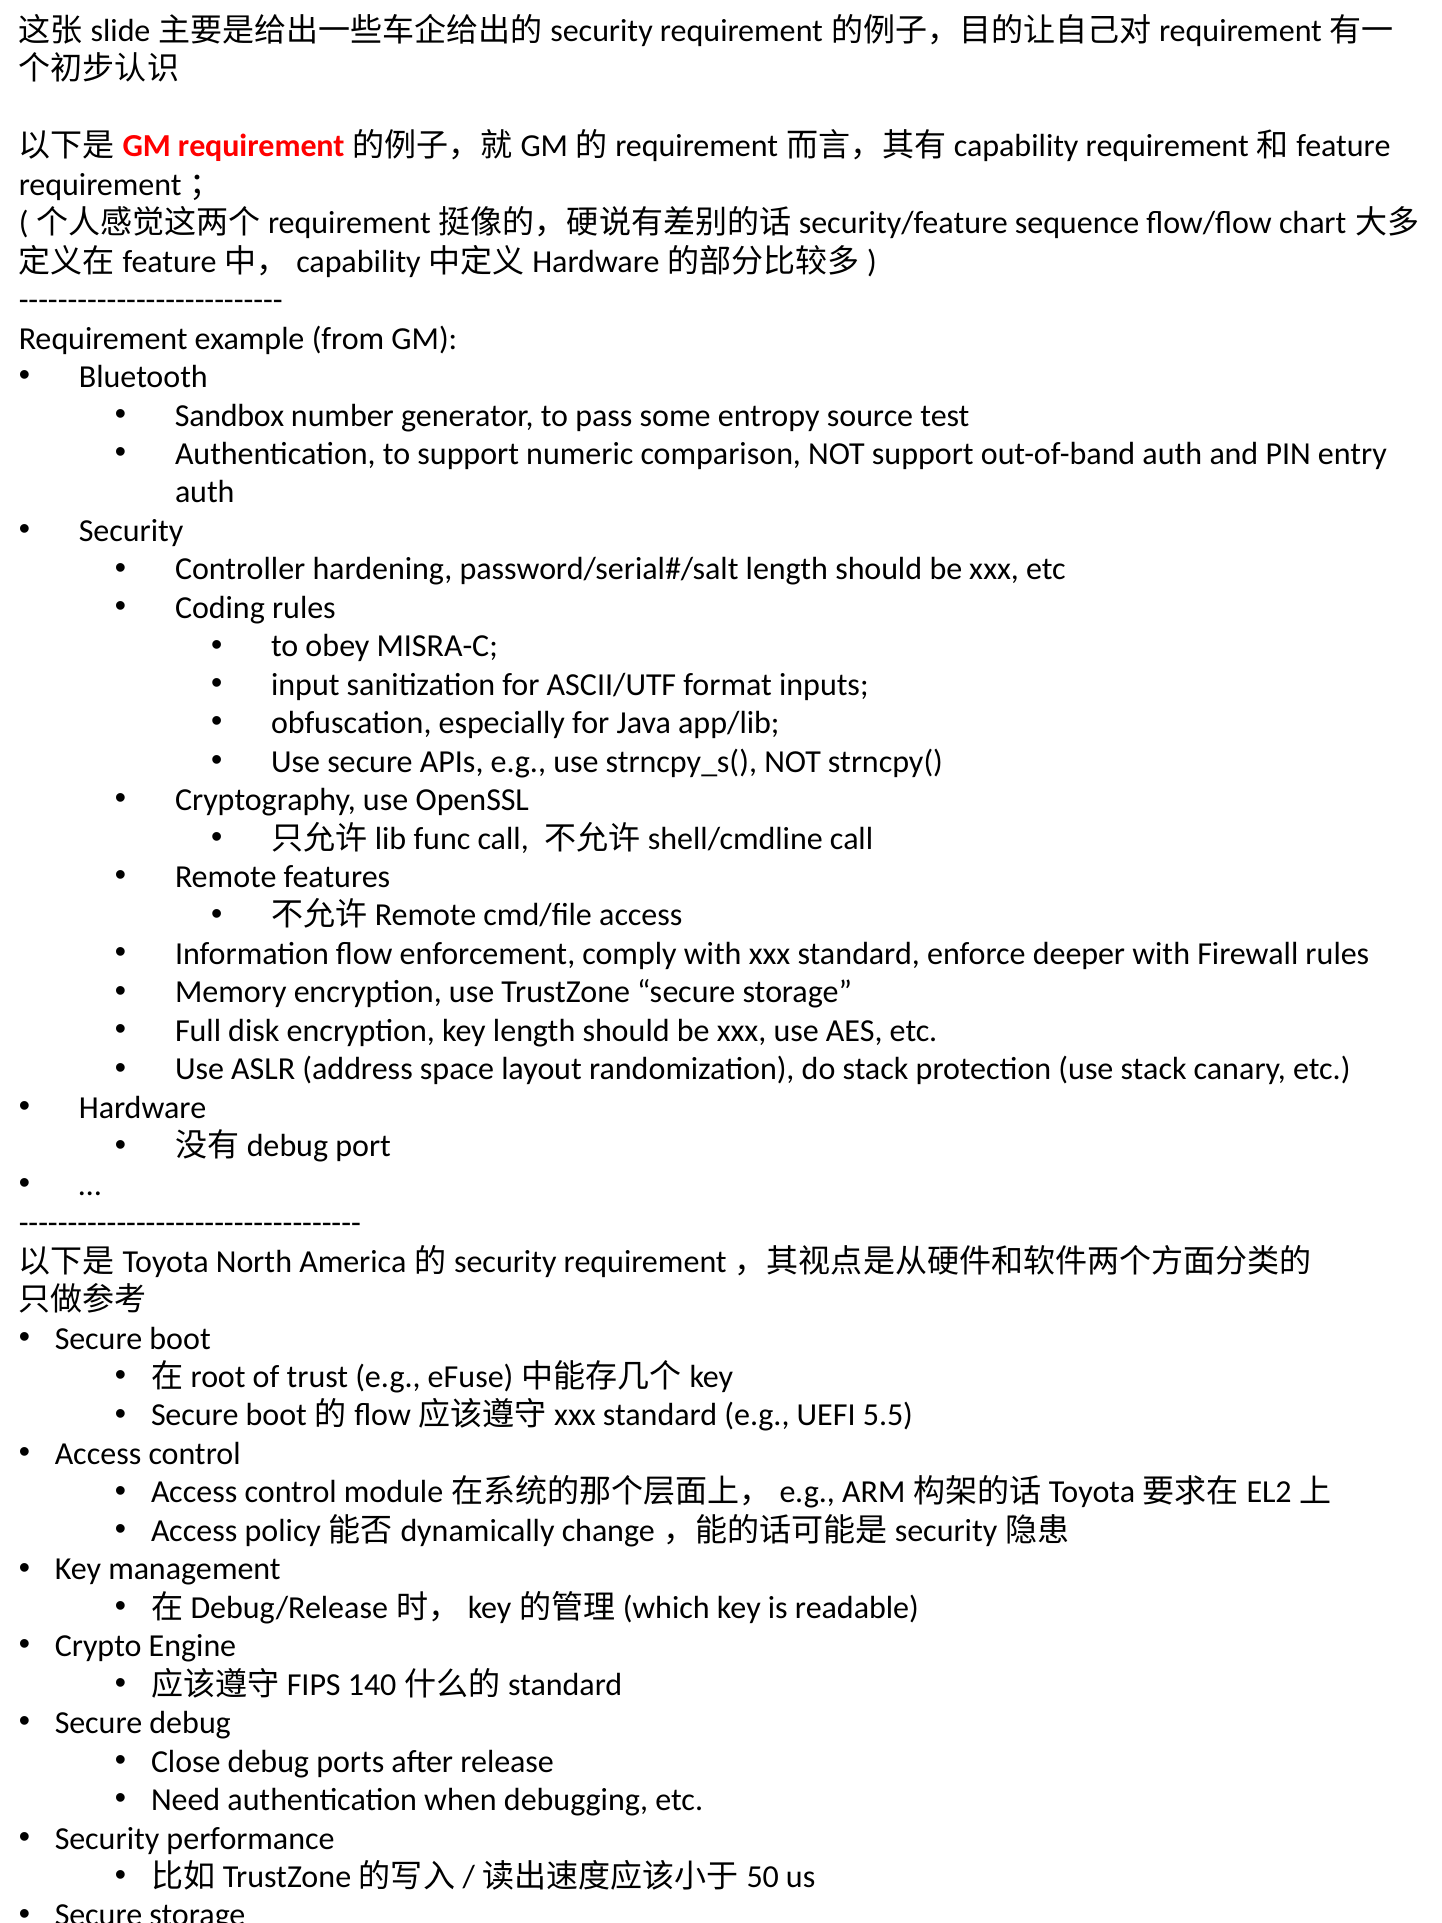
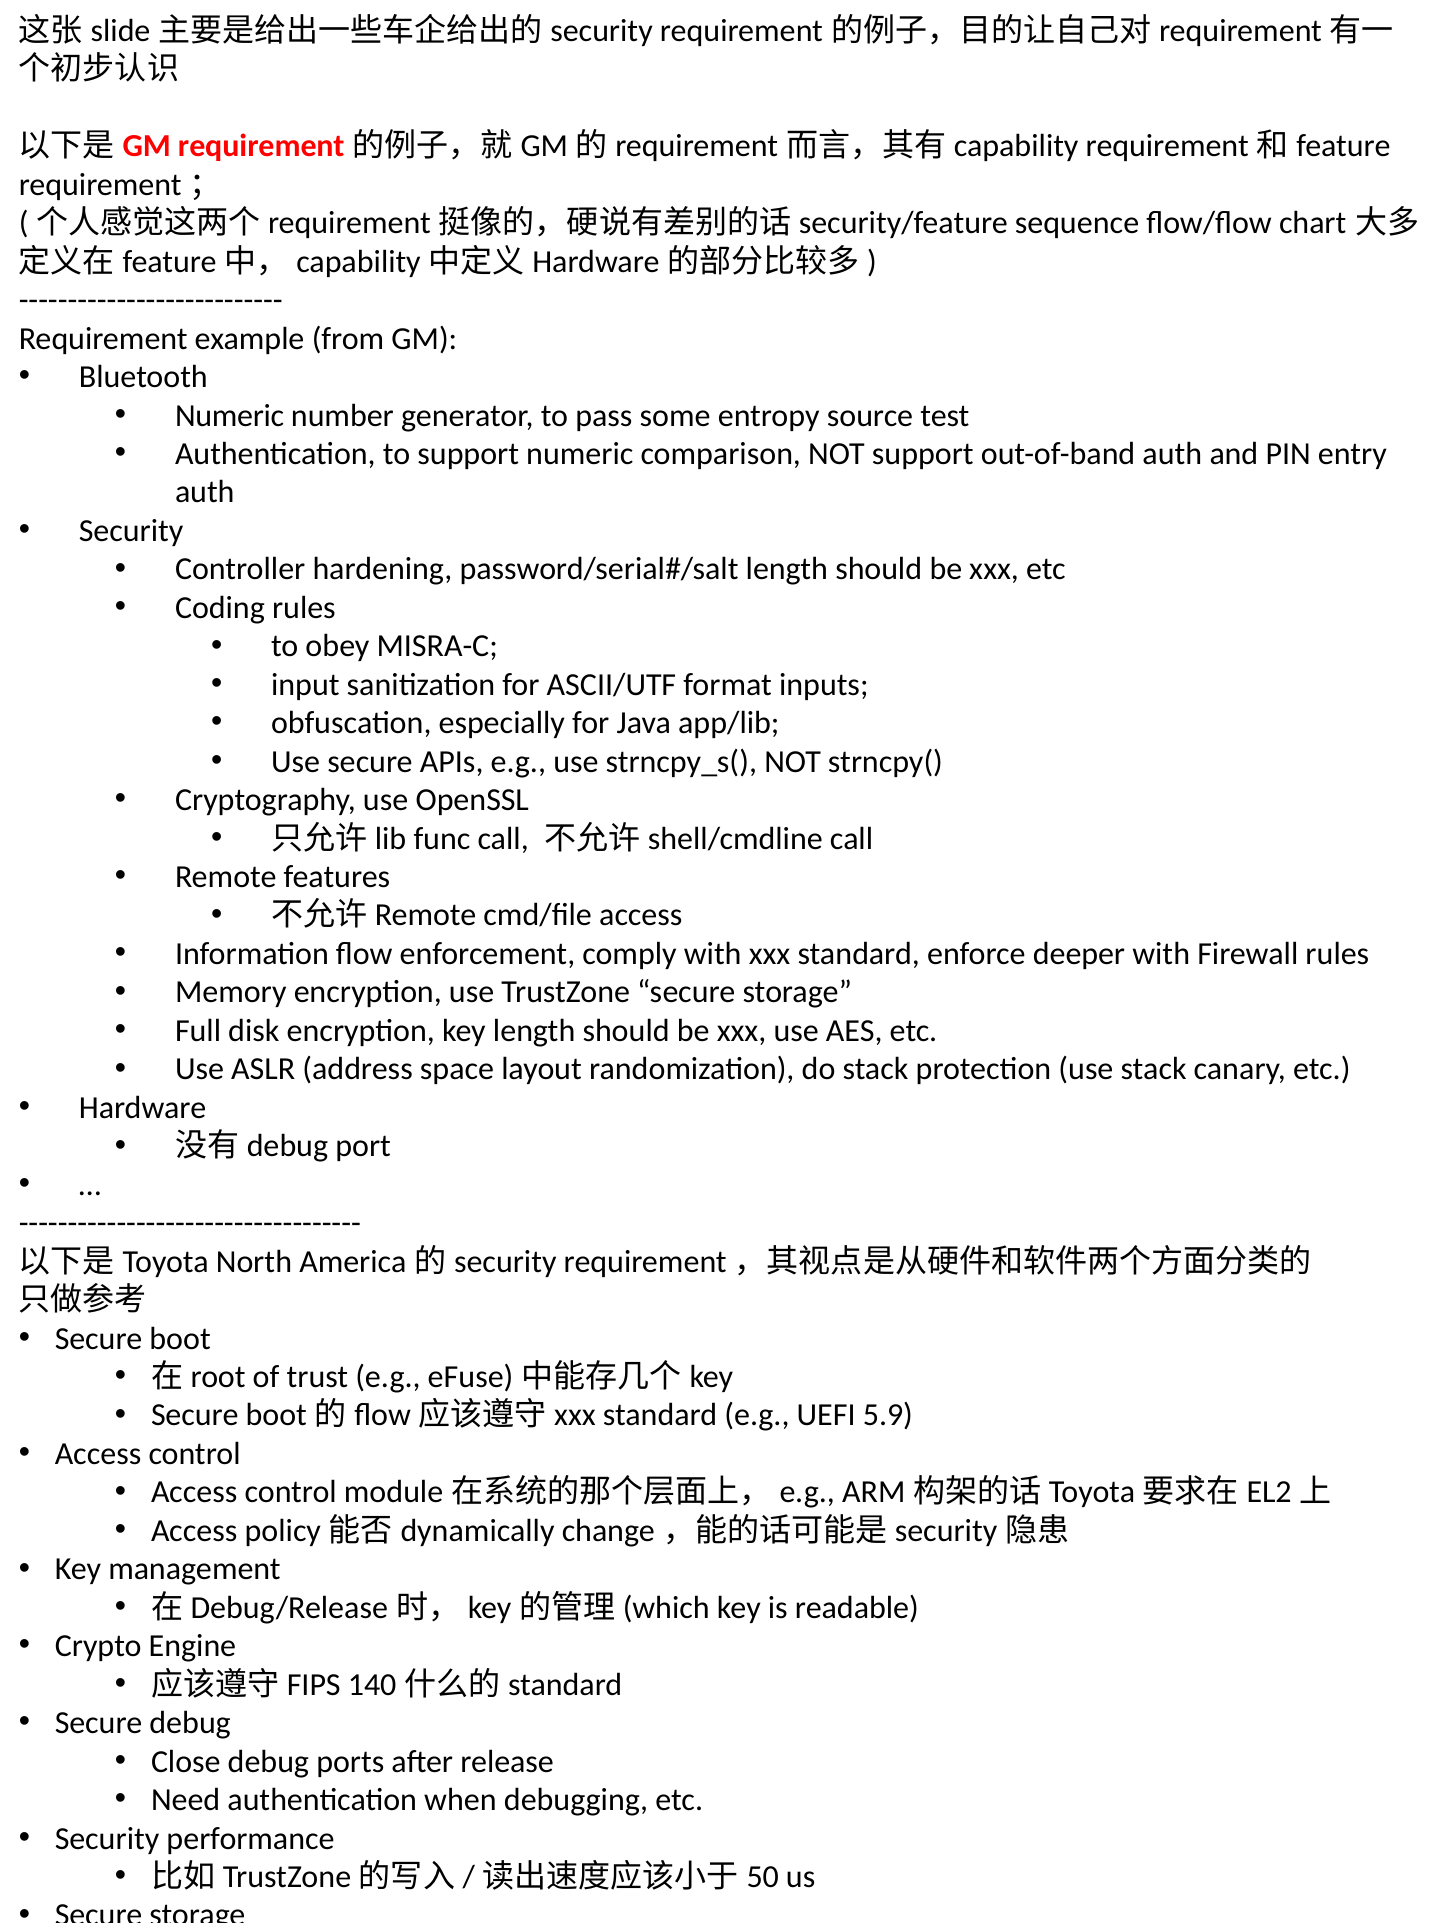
Sandbox at (230, 415): Sandbox -> Numeric
5.5: 5.5 -> 5.9
